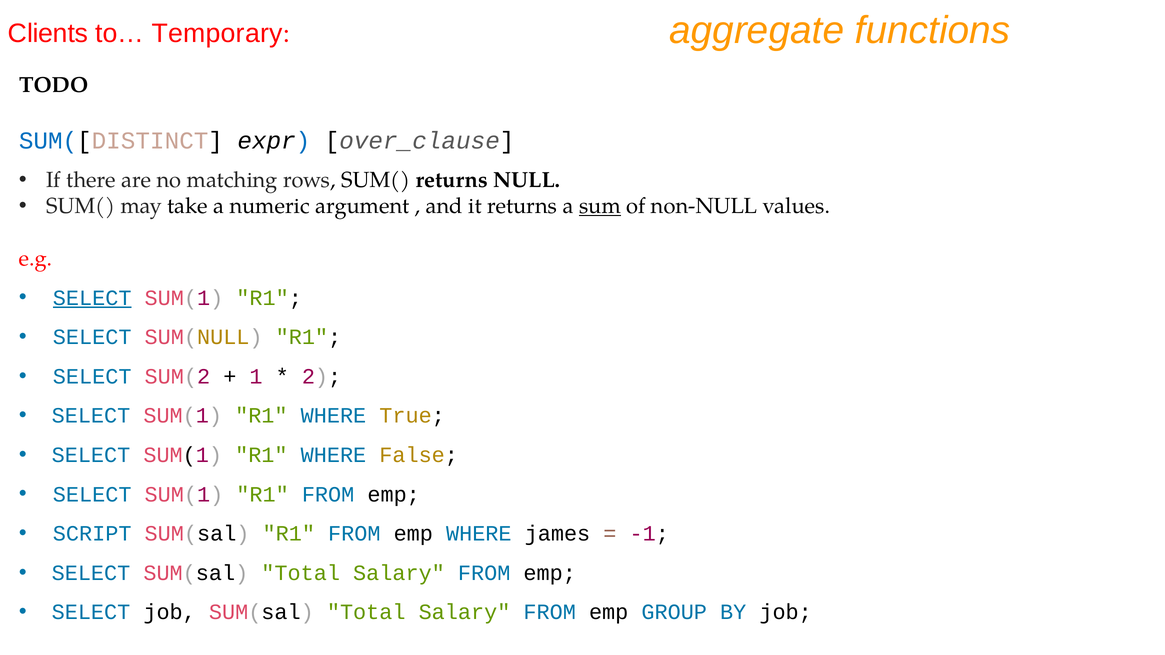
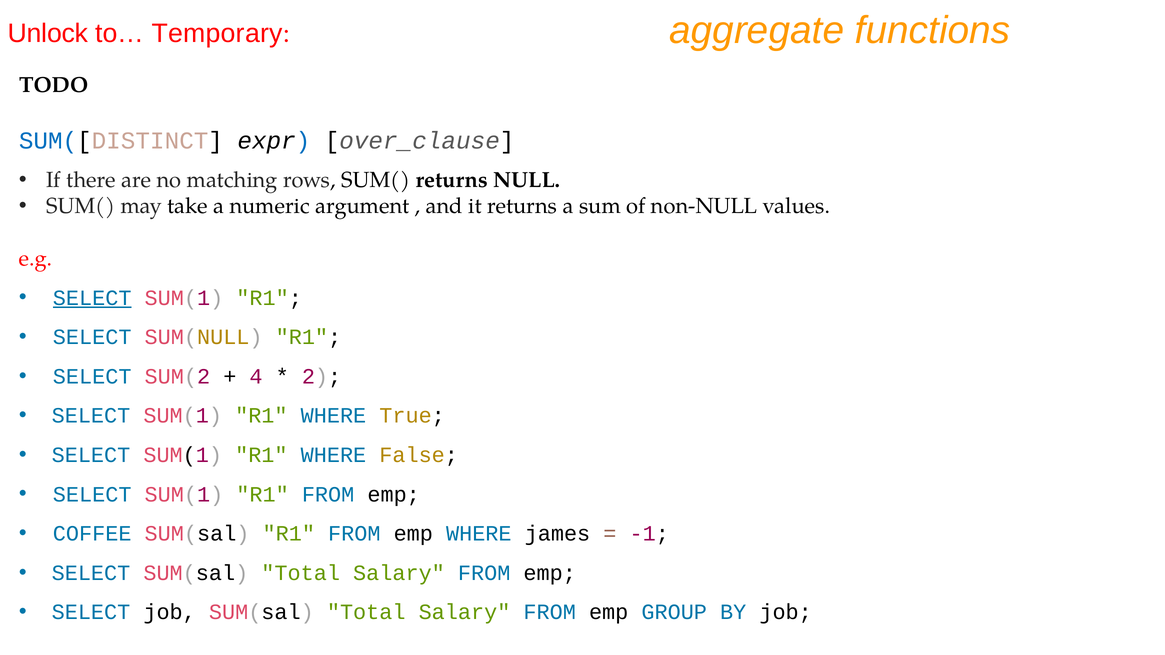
Clients: Clients -> Unlock
sum underline: present -> none
1: 1 -> 4
SCRIPT: SCRIPT -> COFFEE
